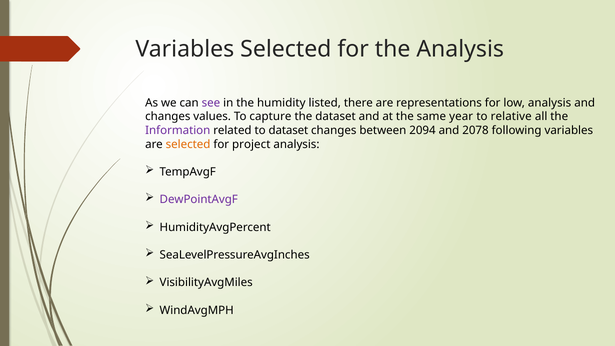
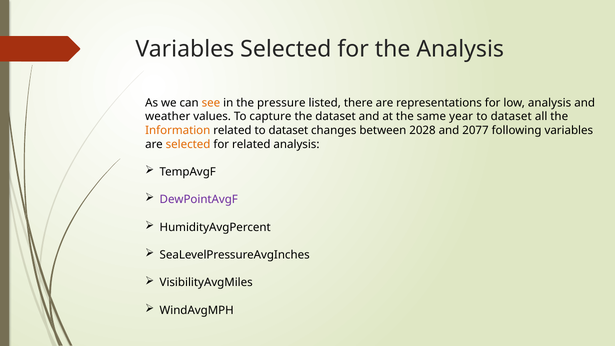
see colour: purple -> orange
humidity: humidity -> pressure
changes at (168, 117): changes -> weather
relative at (511, 117): relative -> dataset
Information colour: purple -> orange
2094: 2094 -> 2028
2078: 2078 -> 2077
for project: project -> related
